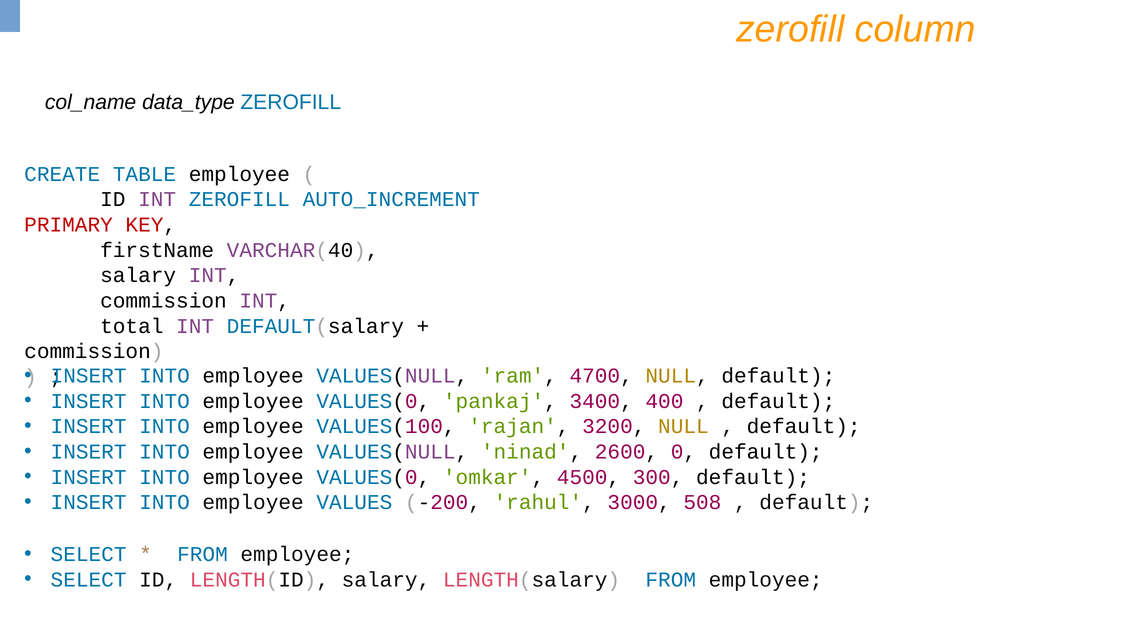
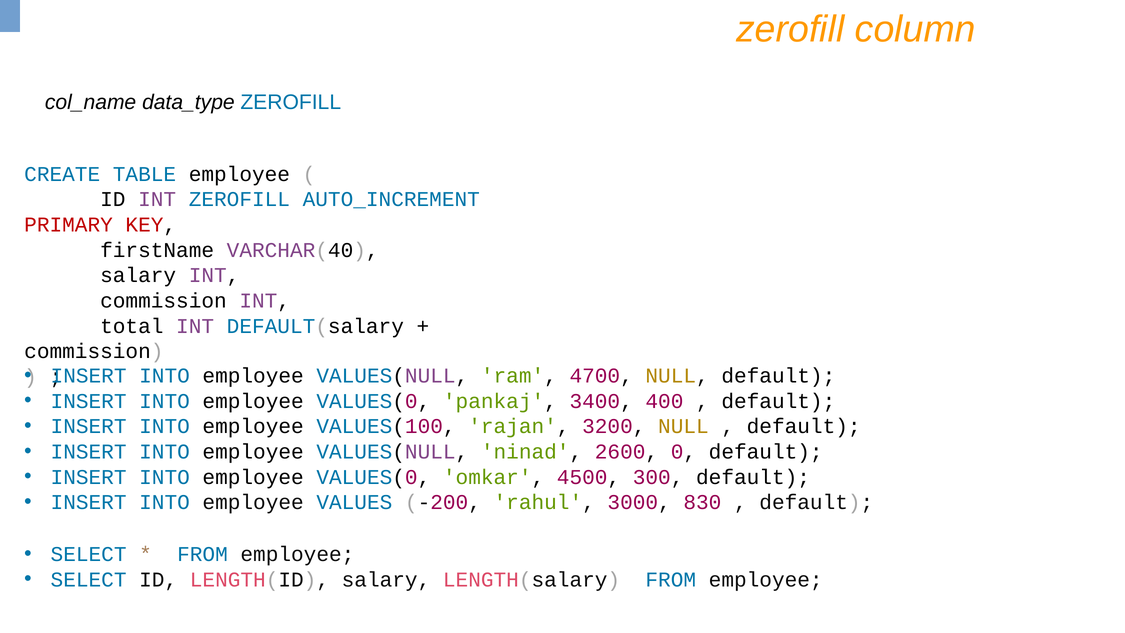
508: 508 -> 830
